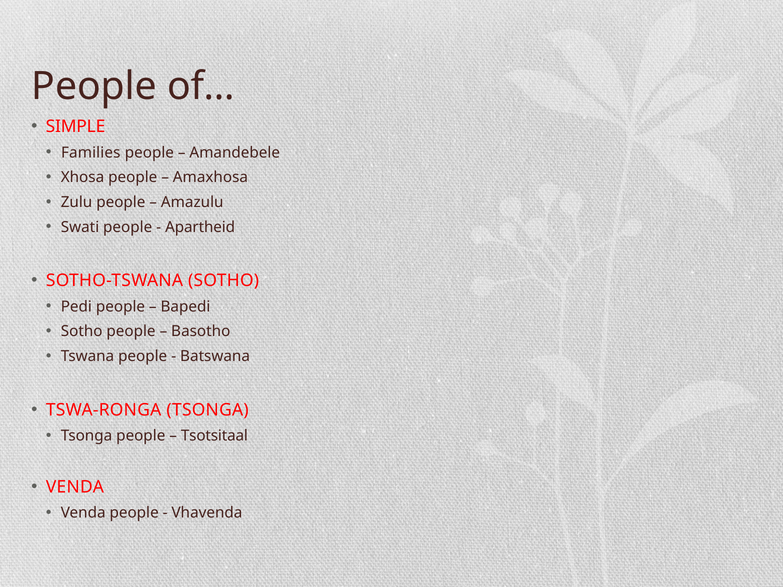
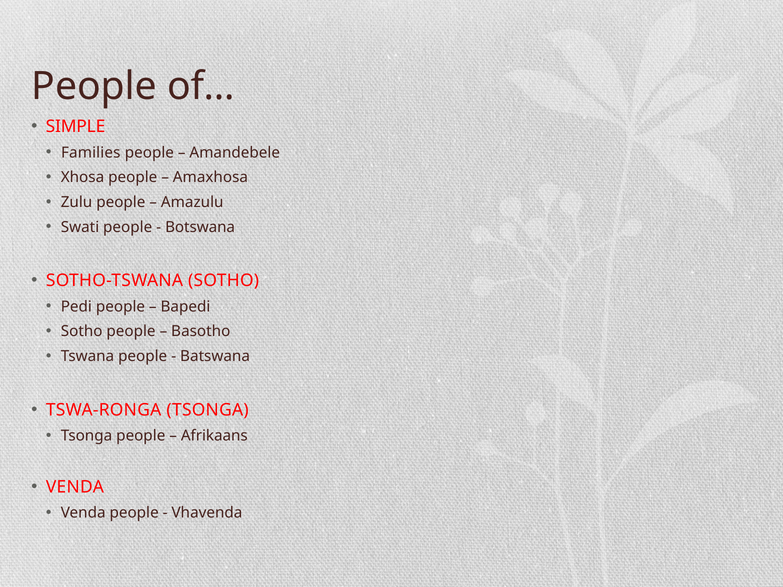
Apartheid: Apartheid -> Botswana
Tsotsitaal: Tsotsitaal -> Afrikaans
